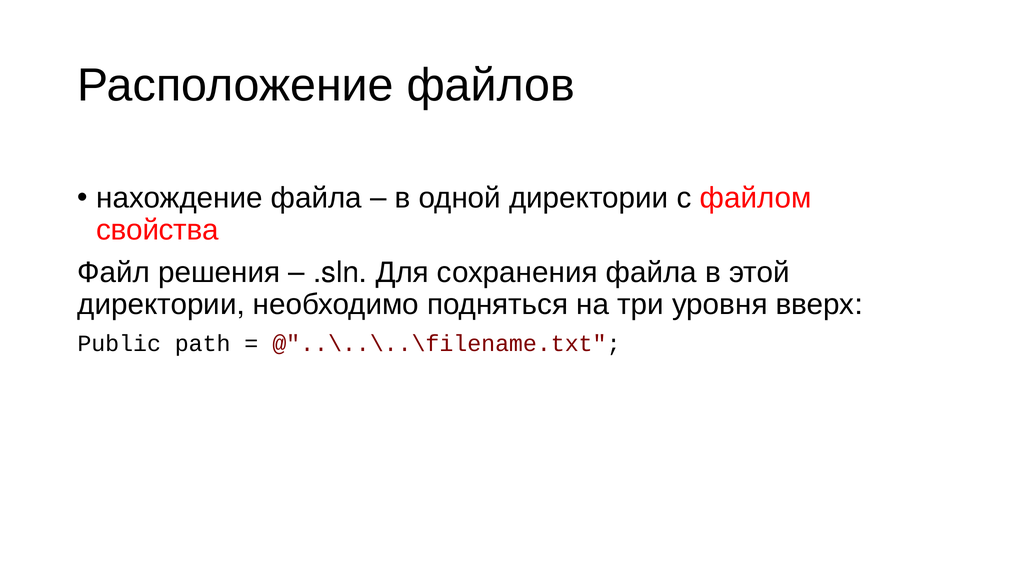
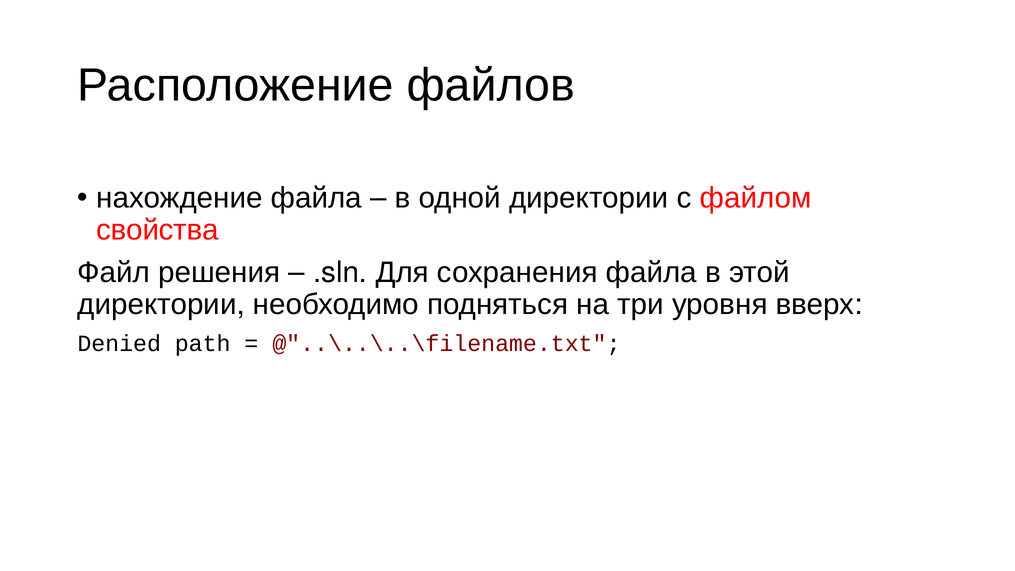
Public: Public -> Denied
